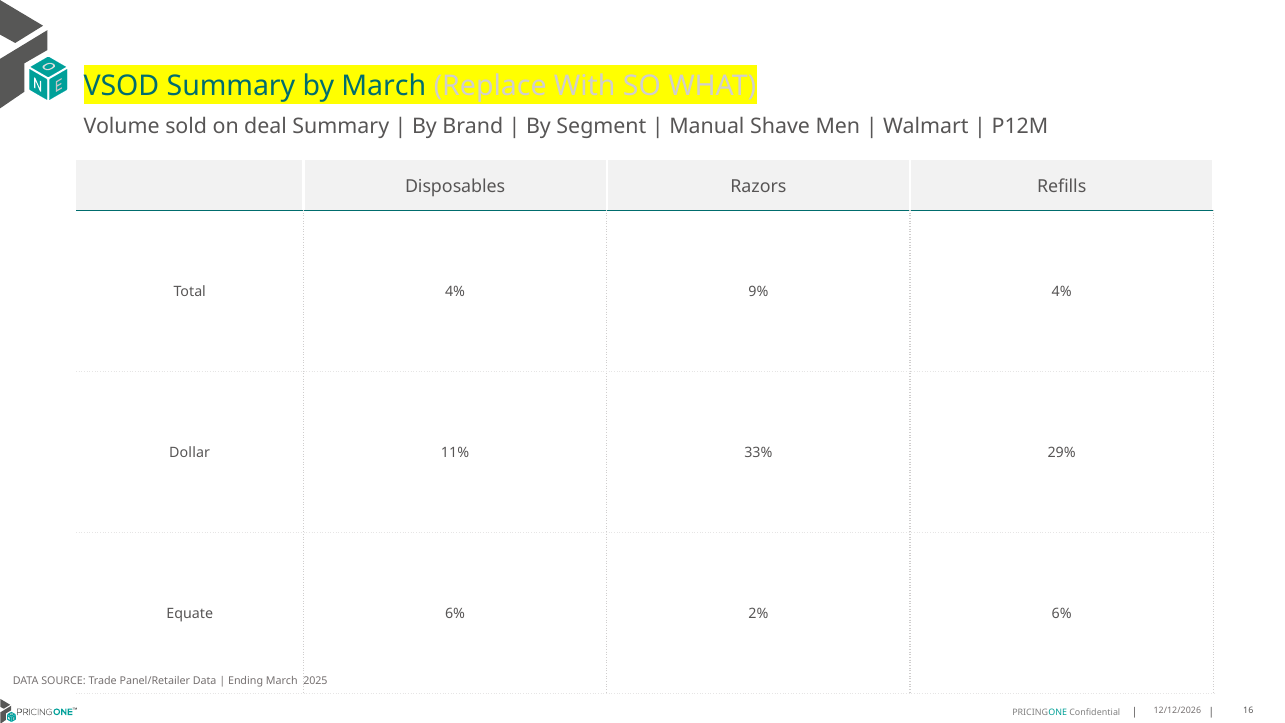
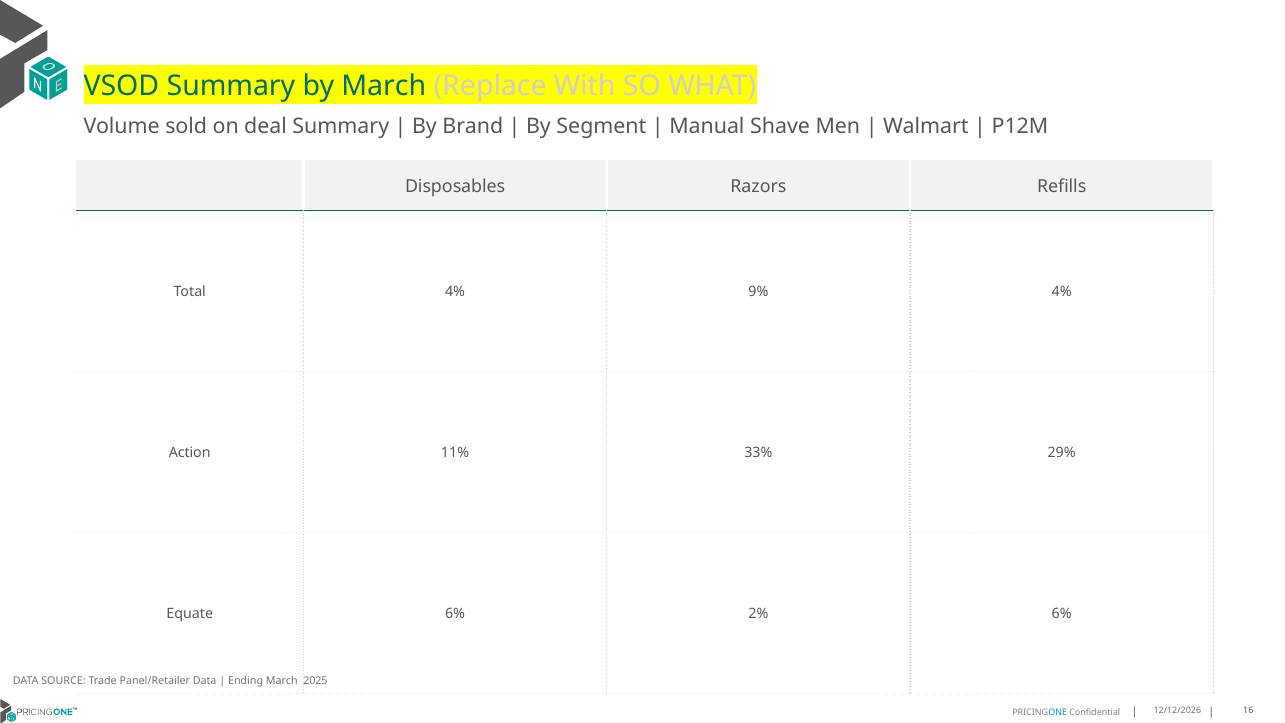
Dollar: Dollar -> Action
